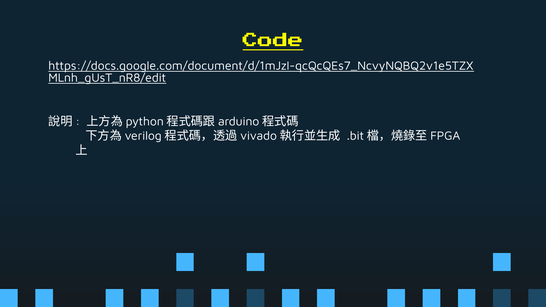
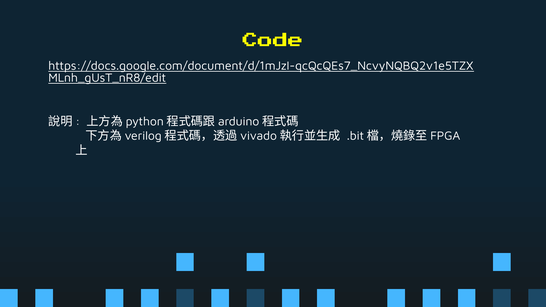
Code underline: present -> none
